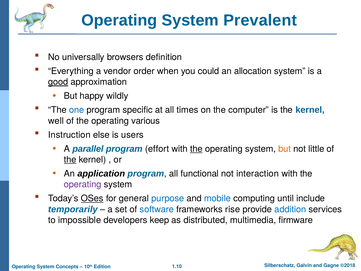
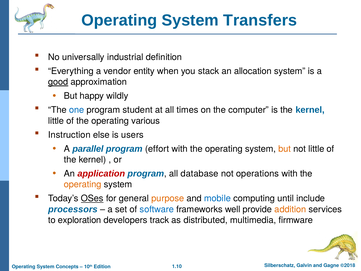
Prevalent: Prevalent -> Transfers
browsers: browsers -> industrial
order: order -> entity
could: could -> stack
specific: specific -> student
well at (56, 121): well -> little
the at (196, 149) underline: present -> none
the at (70, 160) underline: present -> none
application colour: black -> red
functional: functional -> database
interaction: interaction -> operations
operating at (83, 184) colour: purple -> orange
purpose colour: blue -> orange
temporarily: temporarily -> processors
rise: rise -> well
addition colour: blue -> orange
impossible: impossible -> exploration
keep: keep -> track
